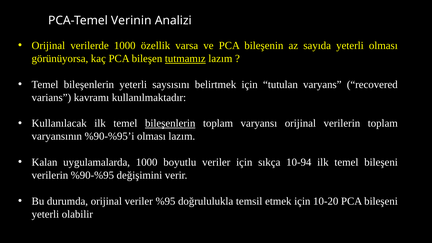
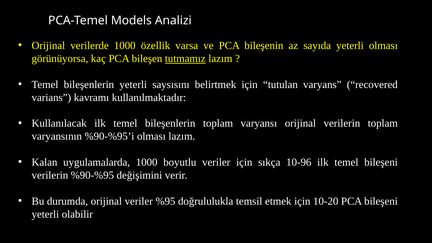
Verinin: Verinin -> Models
bileşenlerin at (170, 123) underline: present -> none
10-94: 10-94 -> 10-96
